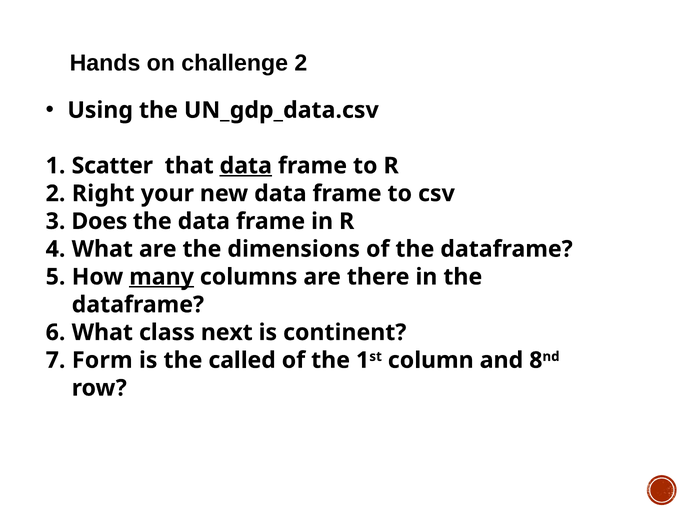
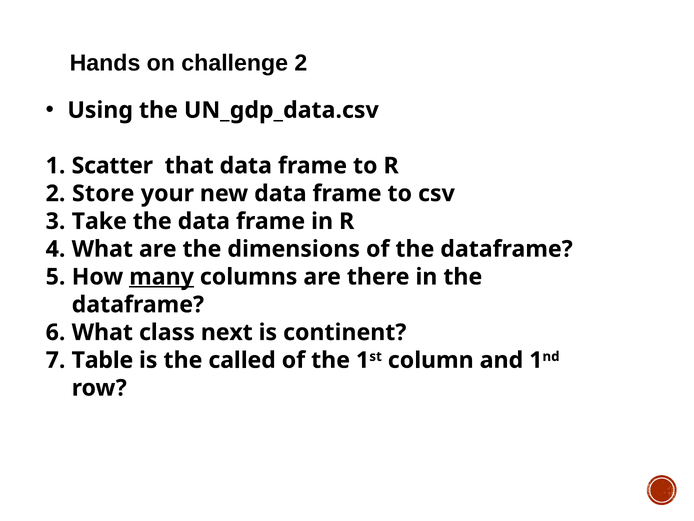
data at (246, 166) underline: present -> none
Right: Right -> Store
Does: Does -> Take
Form: Form -> Table
and 8: 8 -> 1
